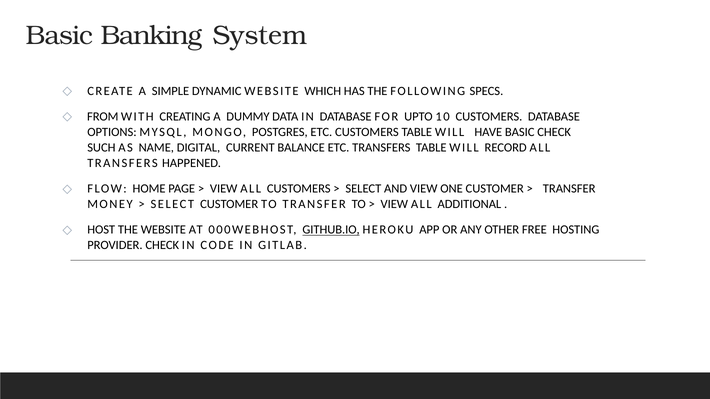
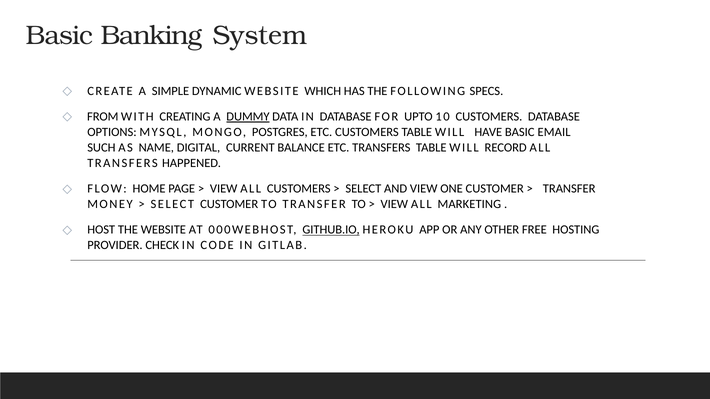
DUMMY underline: none -> present
BASIC CHECK: CHECK -> EMAIL
ADDITIONAL: ADDITIONAL -> MARKETING
